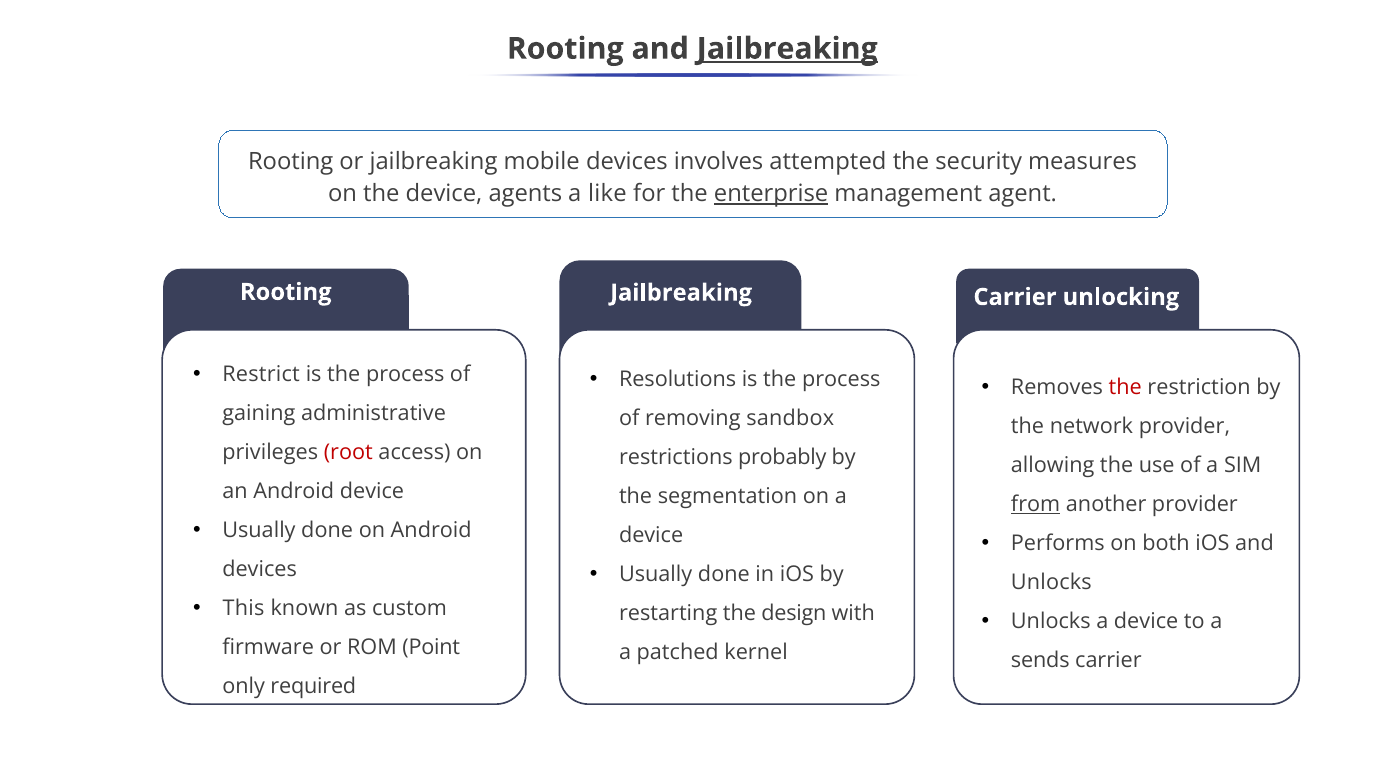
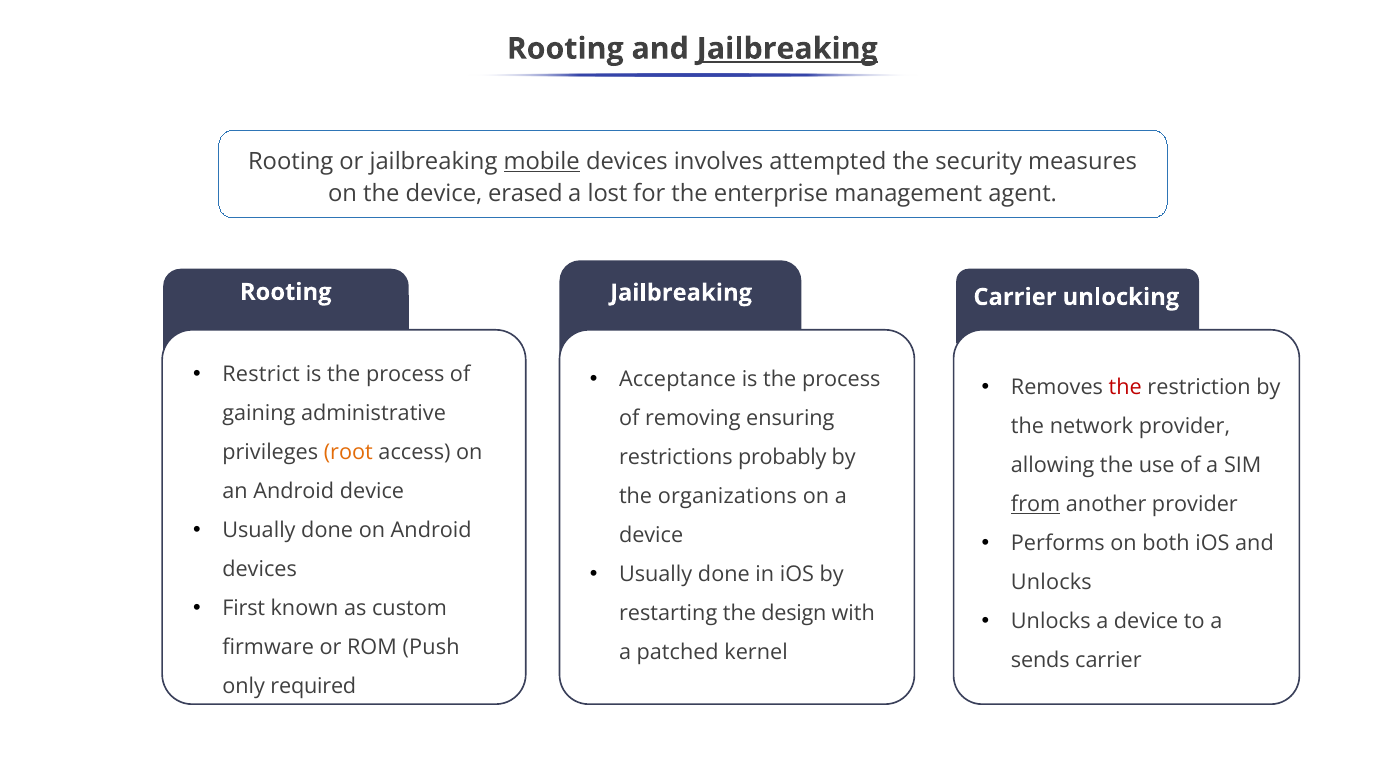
mobile underline: none -> present
agents: agents -> erased
like: like -> lost
enterprise underline: present -> none
Resolutions: Resolutions -> Acceptance
sandbox: sandbox -> ensuring
root colour: red -> orange
segmentation: segmentation -> organizations
This: This -> First
Point: Point -> Push
